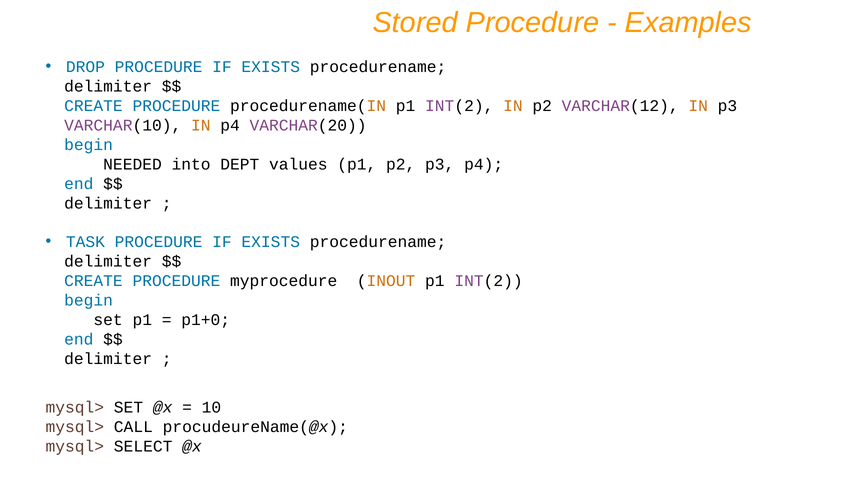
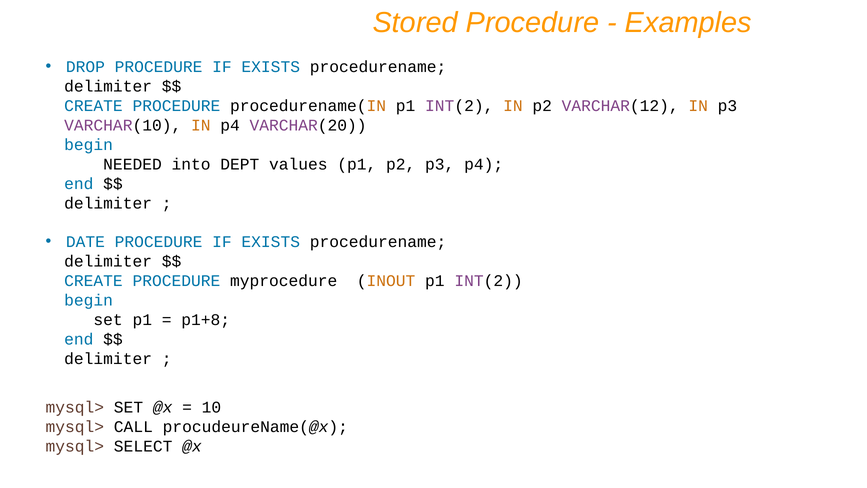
TASK: TASK -> DATE
p1+0: p1+0 -> p1+8
